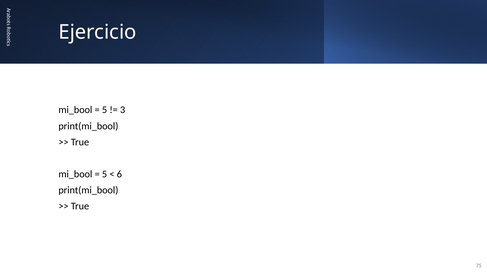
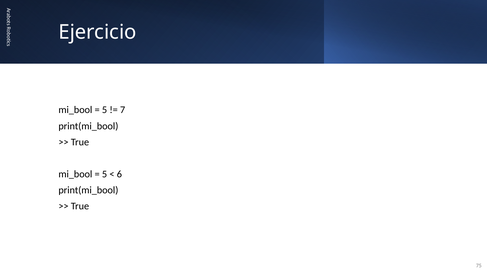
3: 3 -> 7
